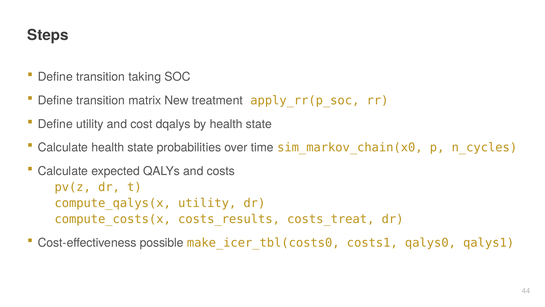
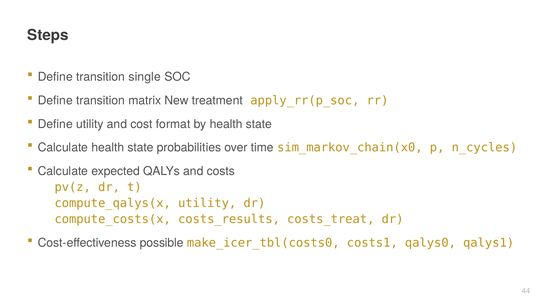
taking: taking -> single
dqalys: dqalys -> format
